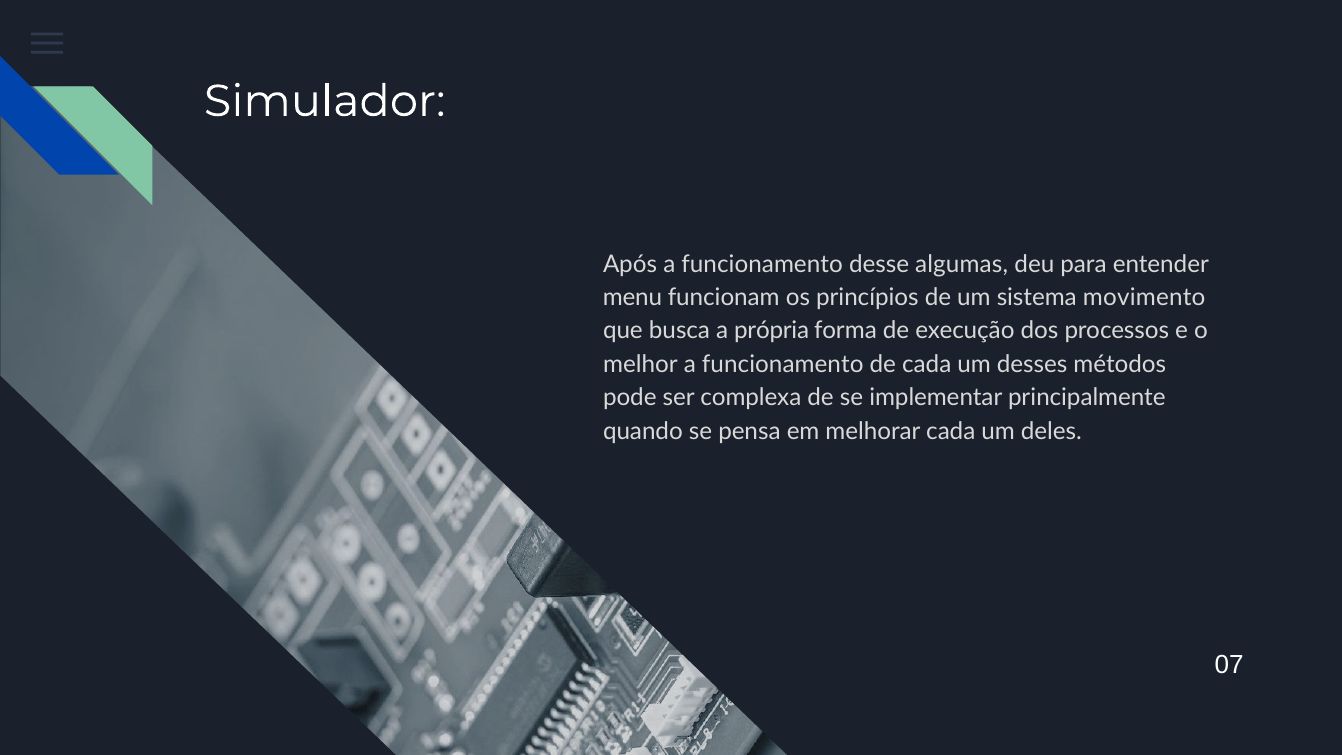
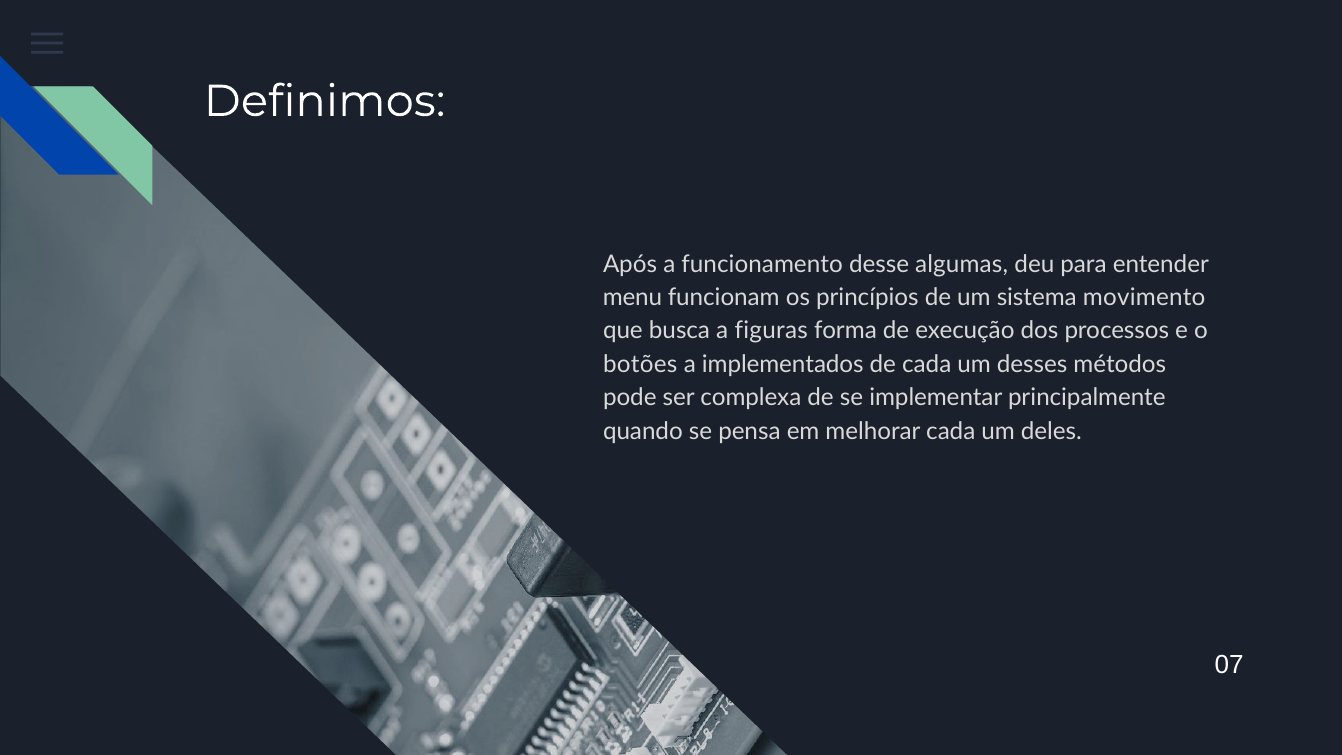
Simulador: Simulador -> Definimos
própria: própria -> figuras
melhor: melhor -> botões
funcionamento at (783, 364): funcionamento -> implementados
